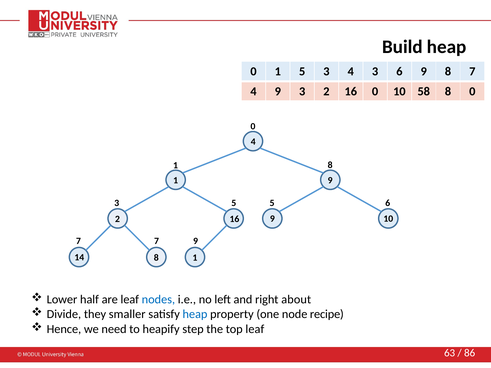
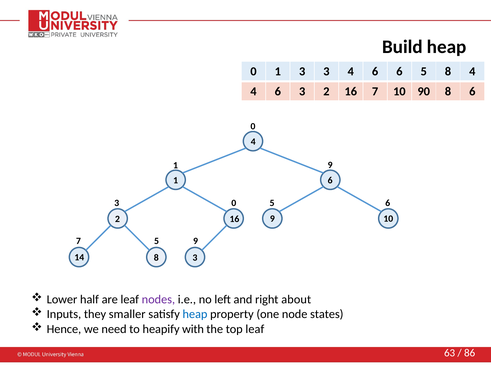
1 5: 5 -> 3
3 4 3: 3 -> 6
6 9: 9 -> 5
8 7: 7 -> 4
9 at (278, 92): 9 -> 6
16 0: 0 -> 7
58: 58 -> 90
8 0: 0 -> 6
1 8: 8 -> 9
1 9: 9 -> 6
3 5: 5 -> 0
7 7: 7 -> 5
8 1: 1 -> 3
nodes colour: blue -> purple
Divide: Divide -> Inputs
recipe: recipe -> states
step: step -> with
